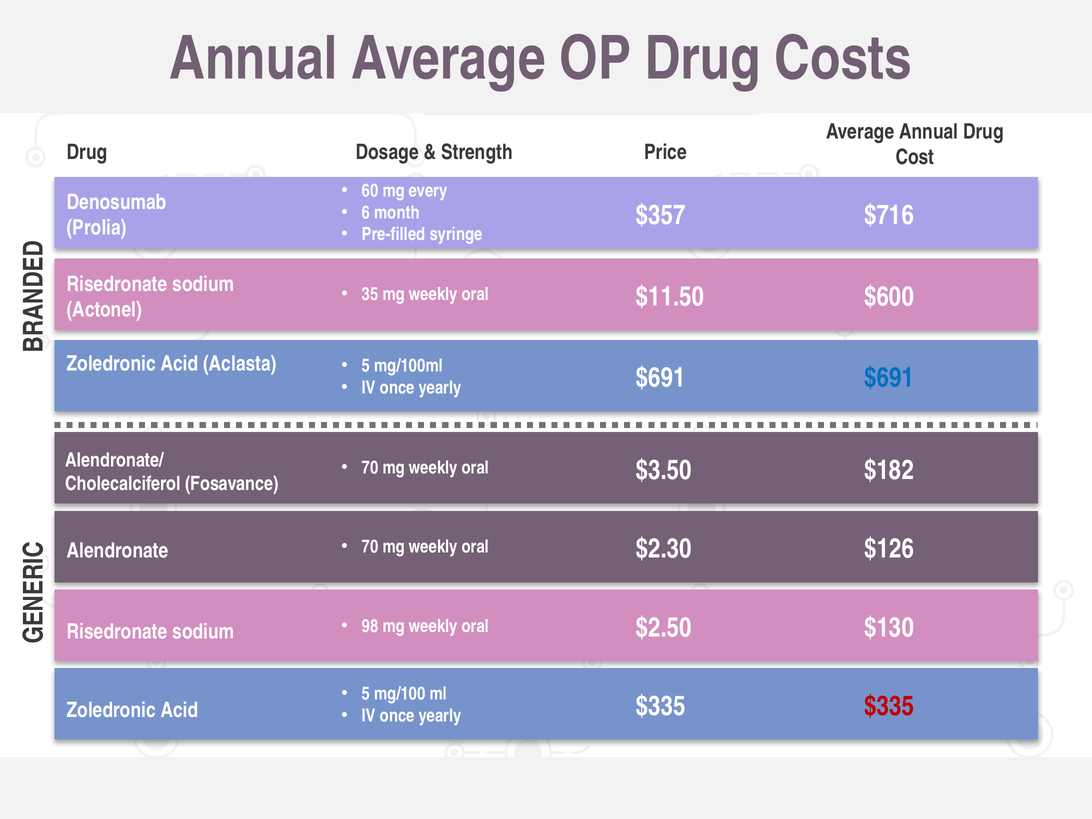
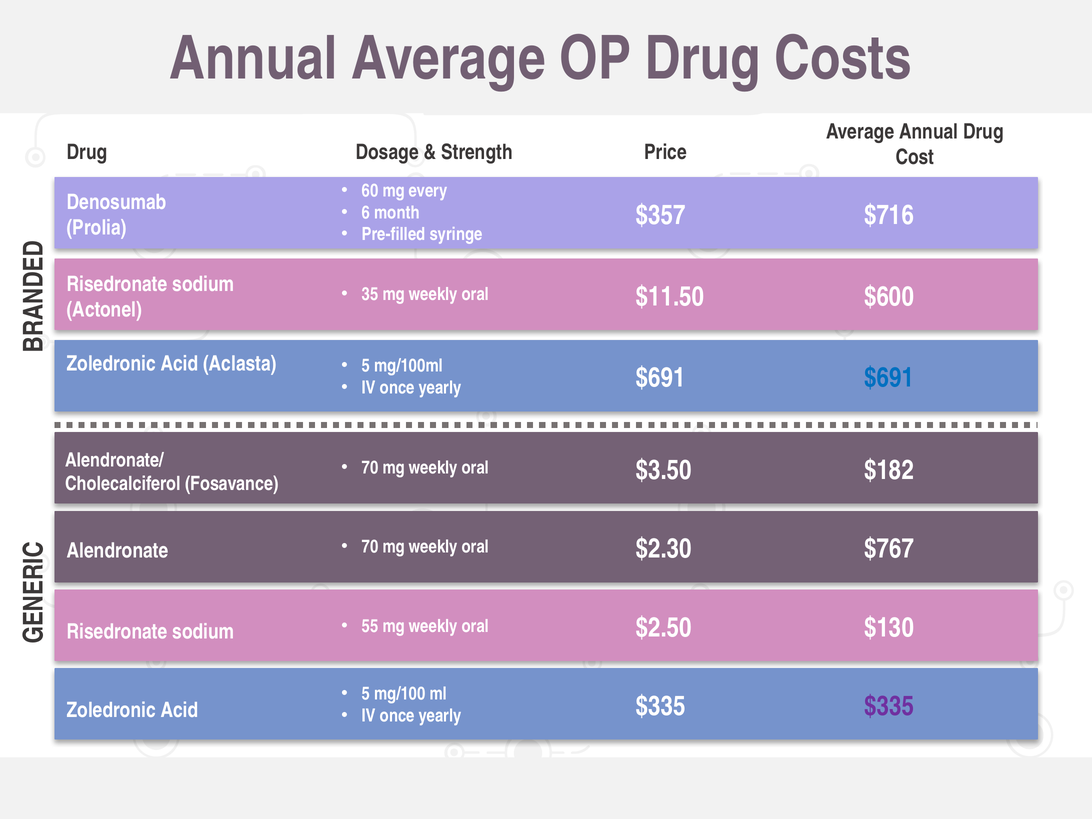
$126: $126 -> $767
98: 98 -> 55
$335 at (889, 706) colour: red -> purple
